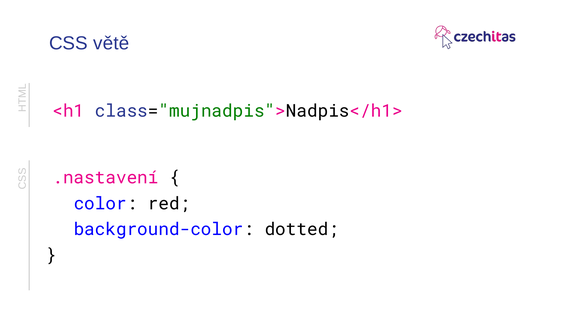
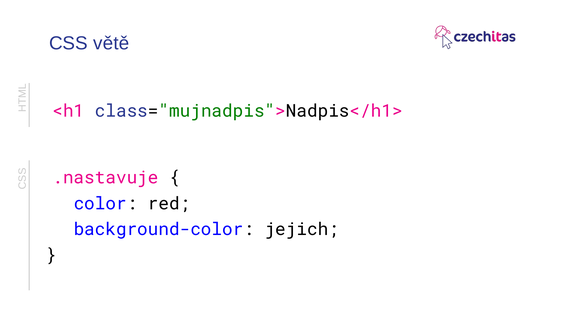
.nastavení: .nastavení -> .nastavuje
dotted: dotted -> jejich
